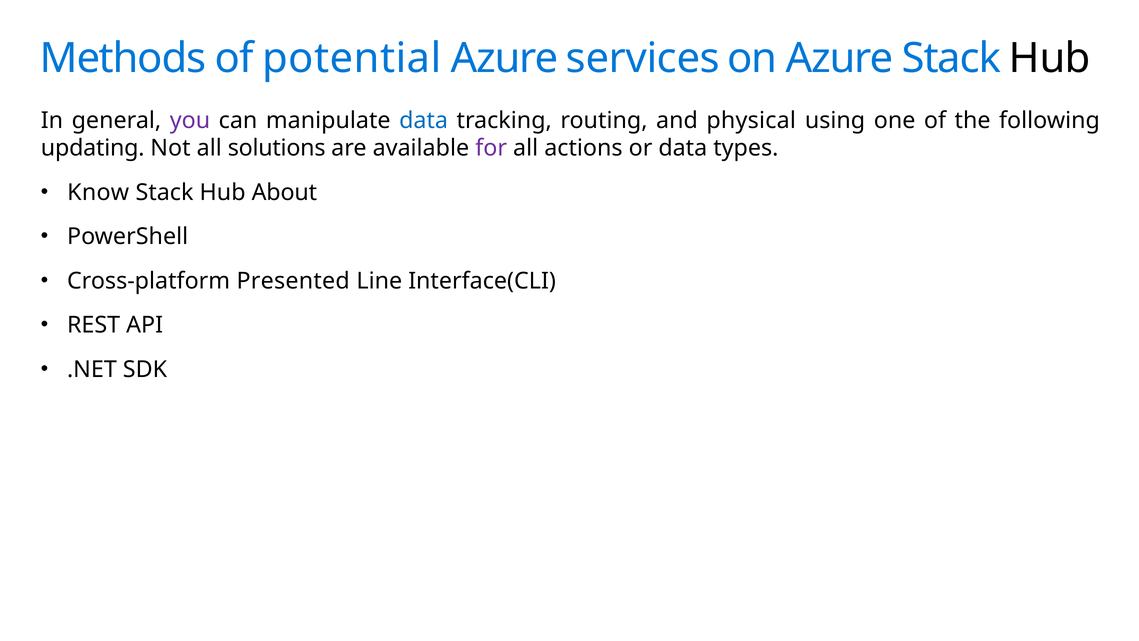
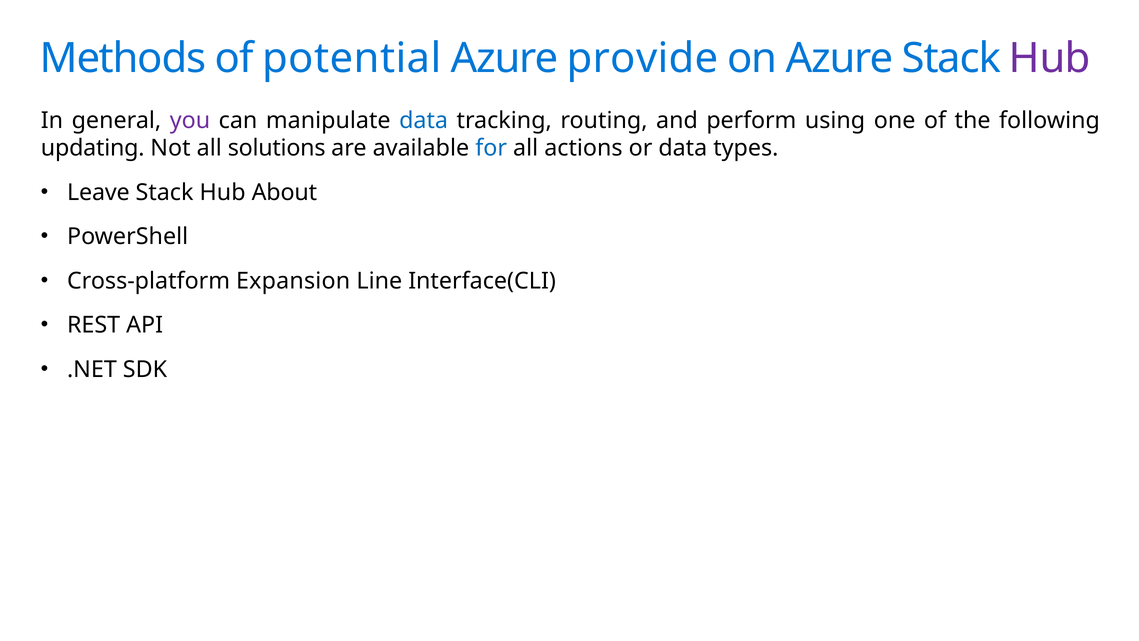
services: services -> provide
Hub at (1050, 58) colour: black -> purple
physical: physical -> perform
for colour: purple -> blue
Know: Know -> Leave
Presented: Presented -> Expansion
